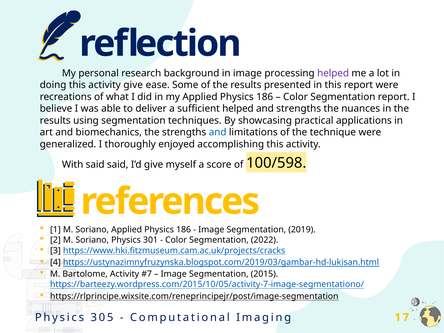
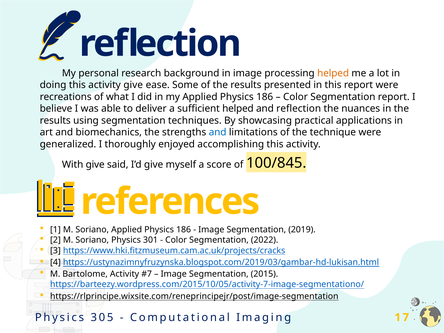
helped at (333, 73) colour: purple -> orange
and strengths: strengths -> reflection
With said: said -> give
100/598: 100/598 -> 100/845
